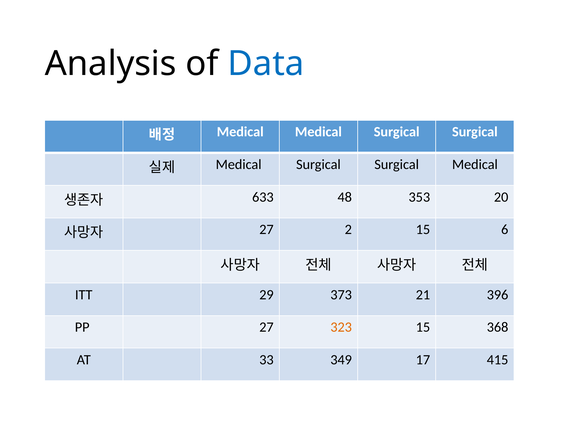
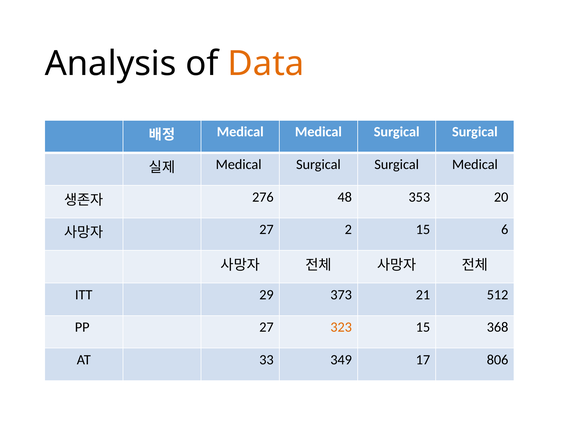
Data colour: blue -> orange
633: 633 -> 276
396: 396 -> 512
415: 415 -> 806
